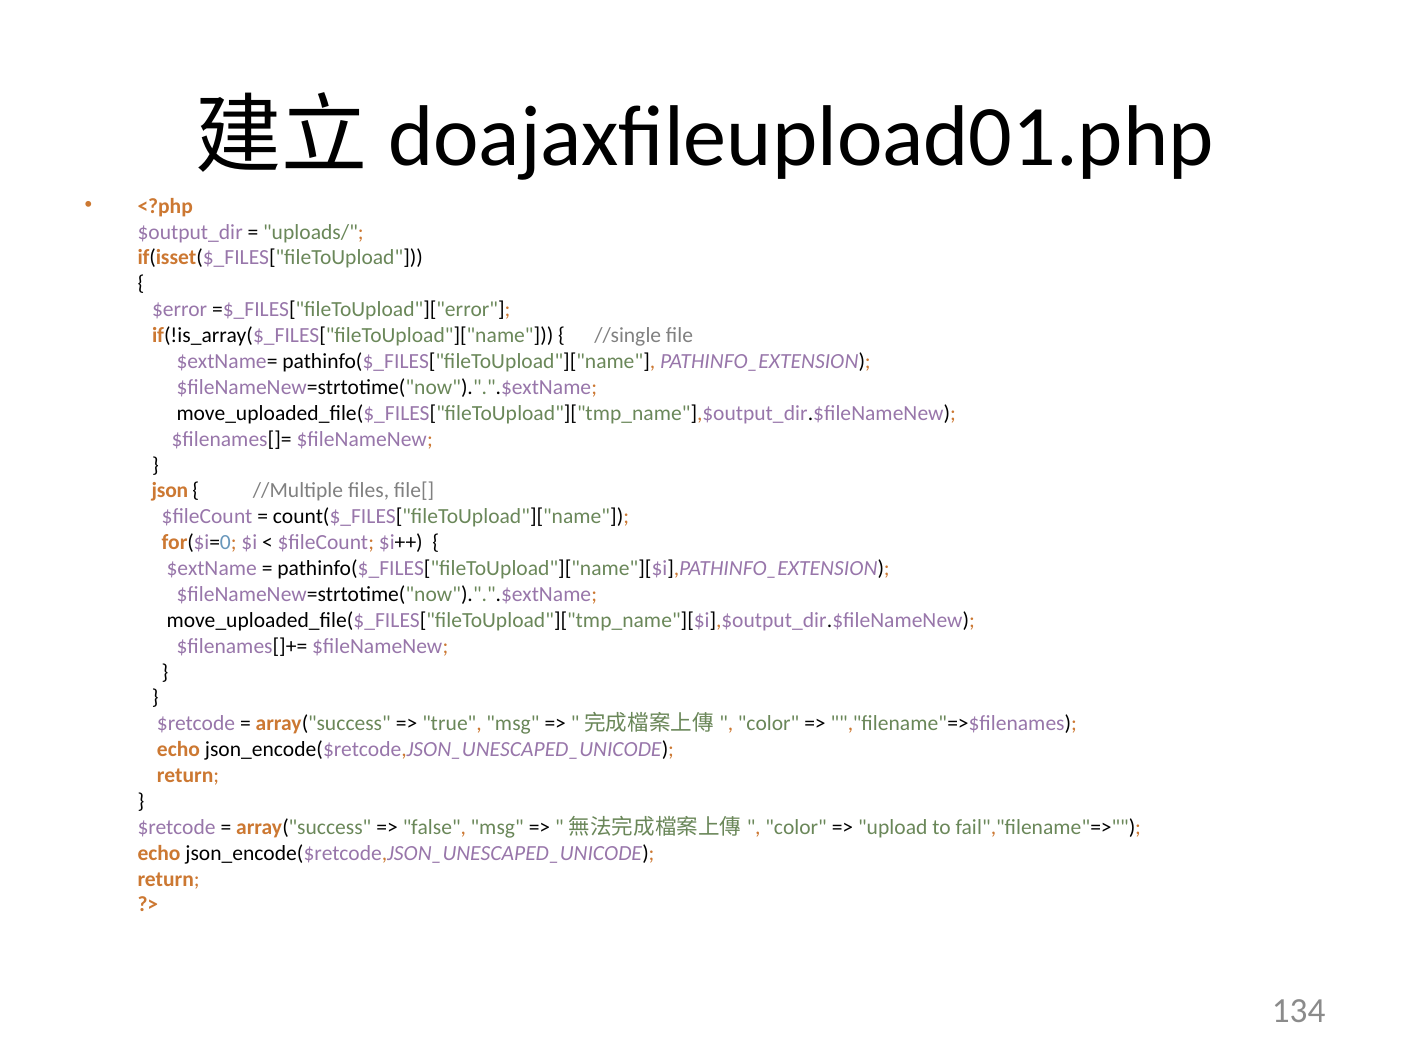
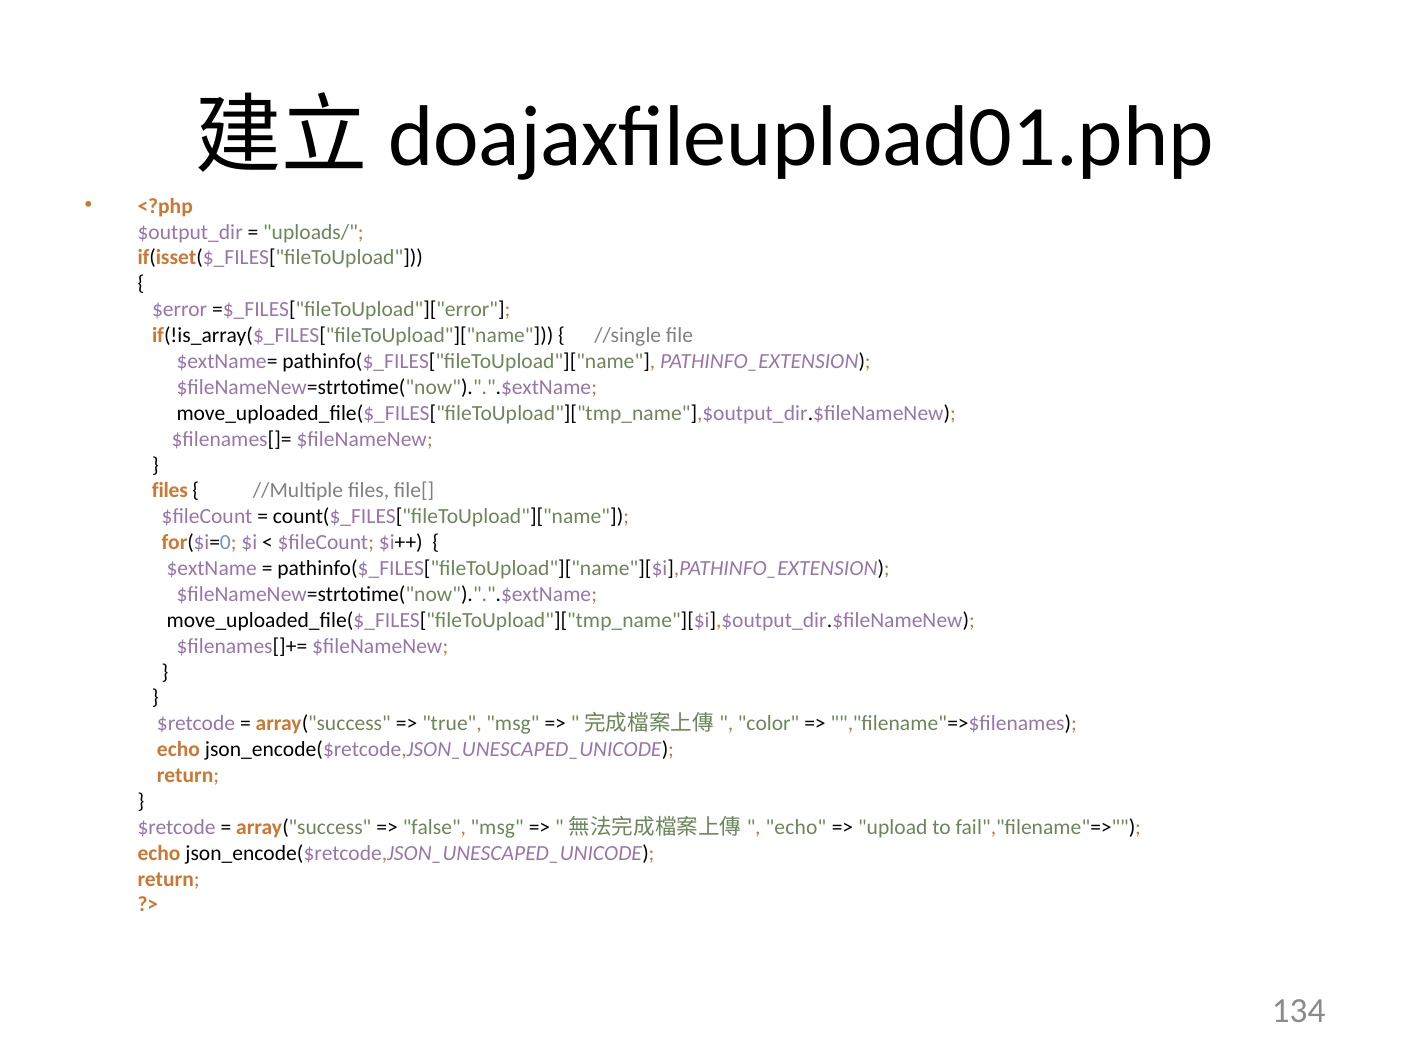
json at (170, 491): json -> files
color at (796, 827): color -> echo
